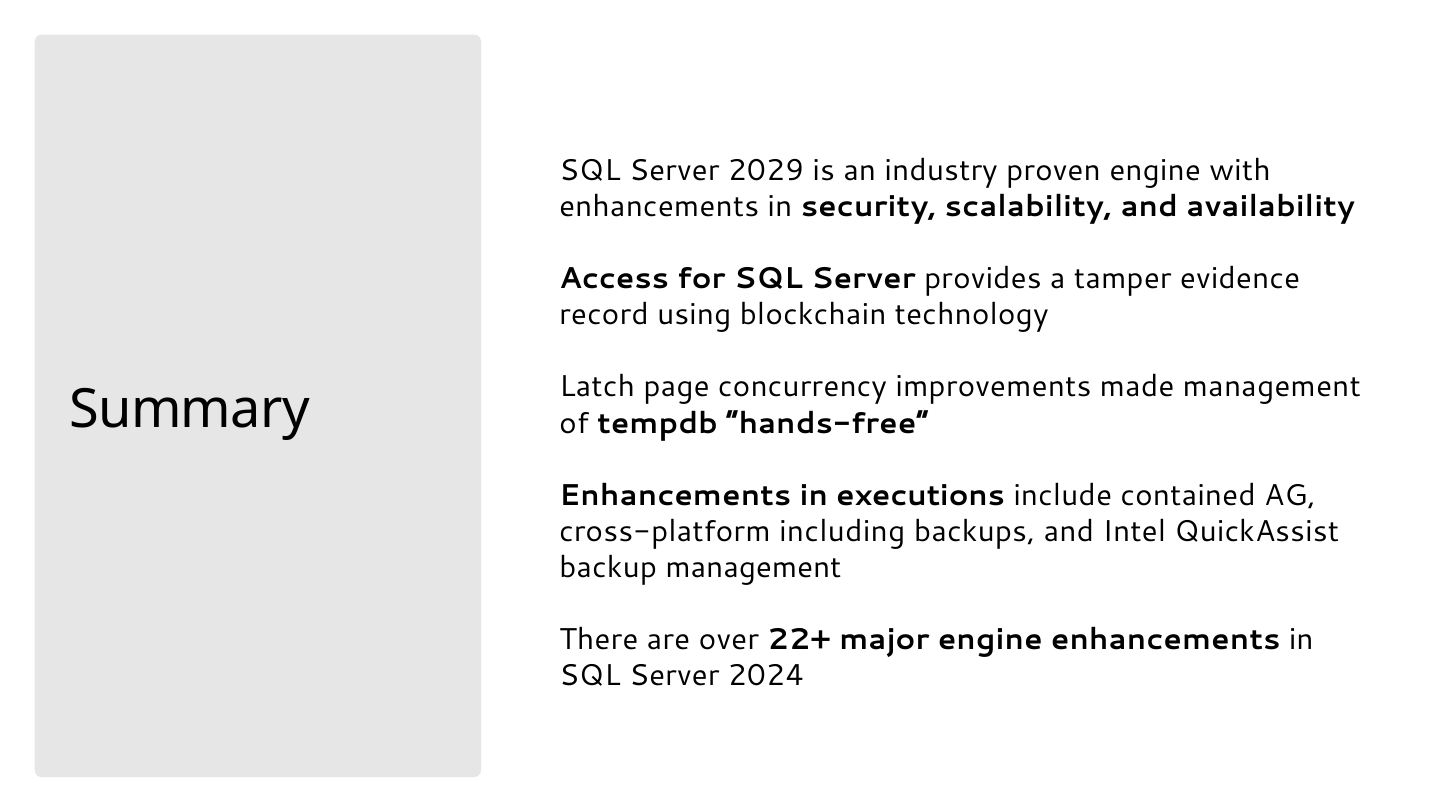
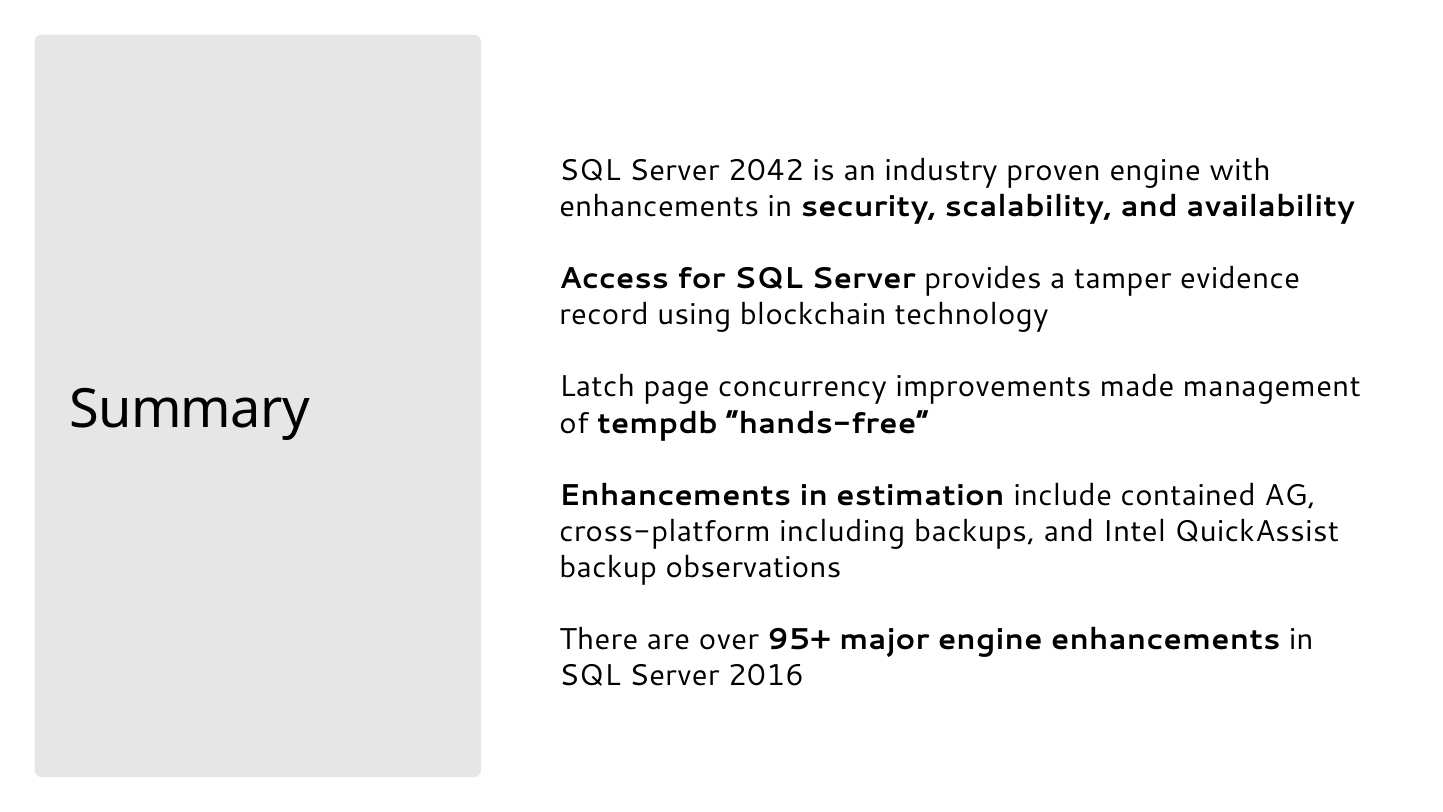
2029: 2029 -> 2042
executions: executions -> estimation
backup management: management -> observations
22+: 22+ -> 95+
2024: 2024 -> 2016
